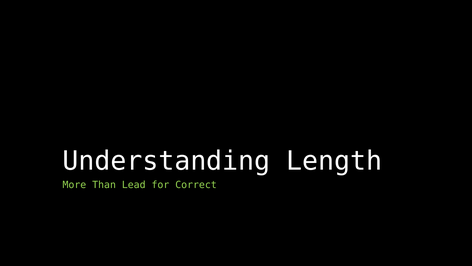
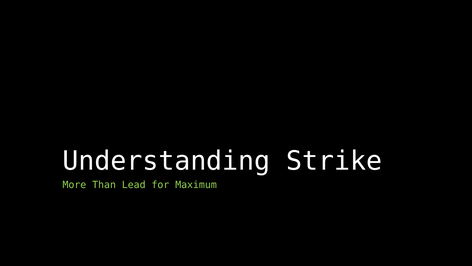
Length: Length -> Strike
Correct: Correct -> Maximum
